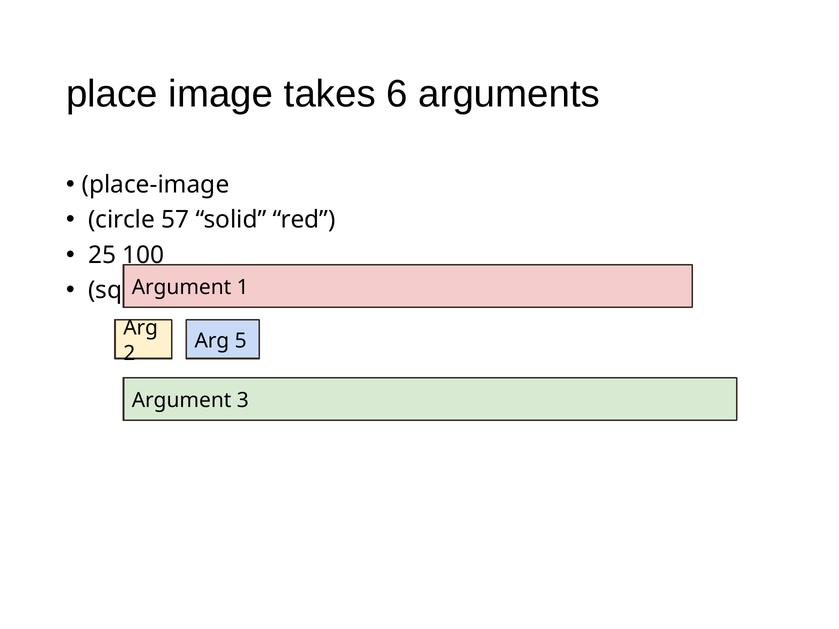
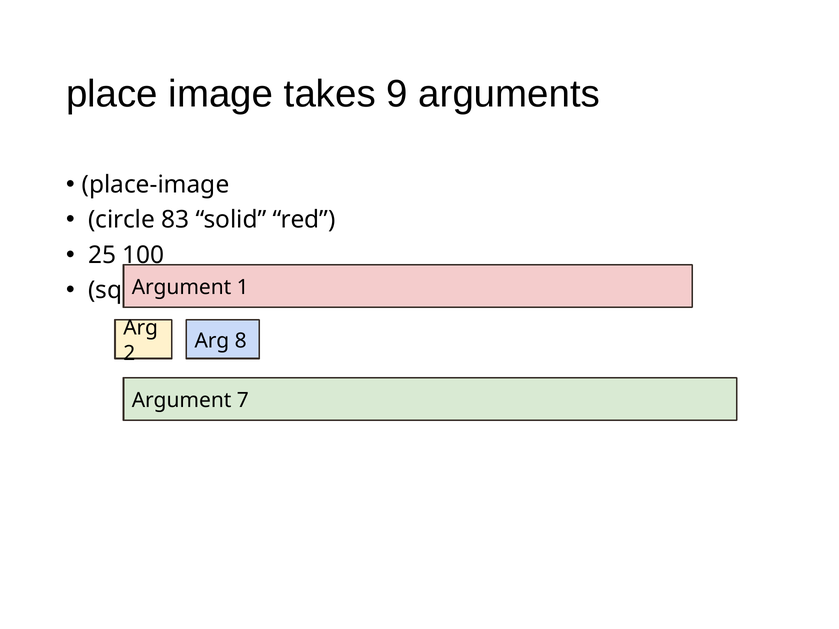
6: 6 -> 9
57: 57 -> 83
5: 5 -> 8
3: 3 -> 7
